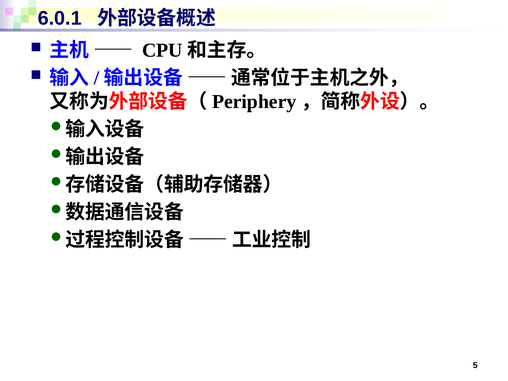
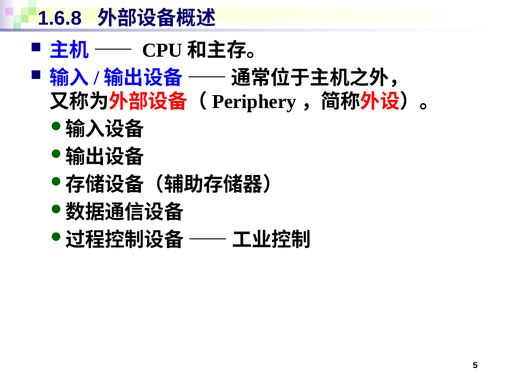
6.0.1: 6.0.1 -> 1.6.8
